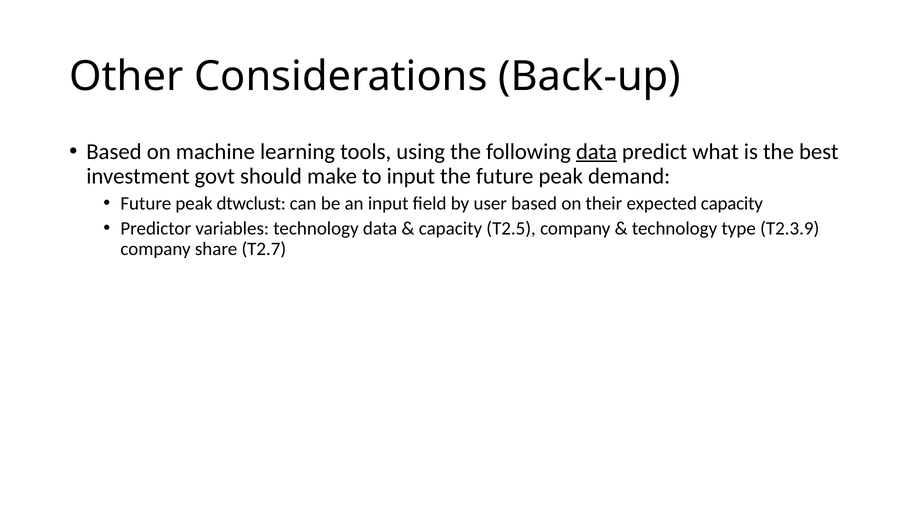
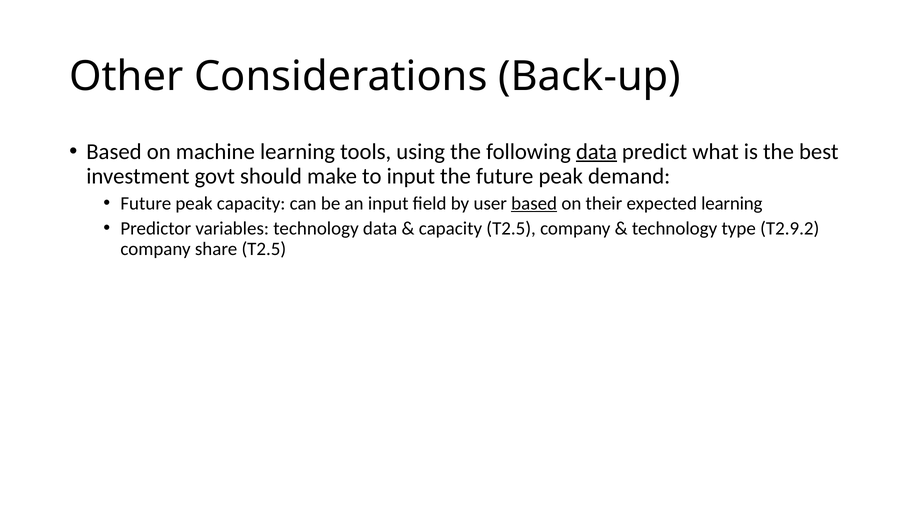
peak dtwclust: dtwclust -> capacity
based at (534, 203) underline: none -> present
expected capacity: capacity -> learning
T2.3.9: T2.3.9 -> T2.9.2
share T2.7: T2.7 -> T2.5
